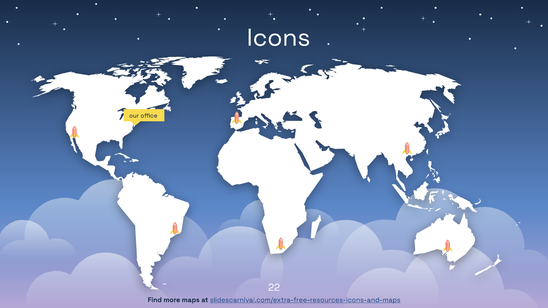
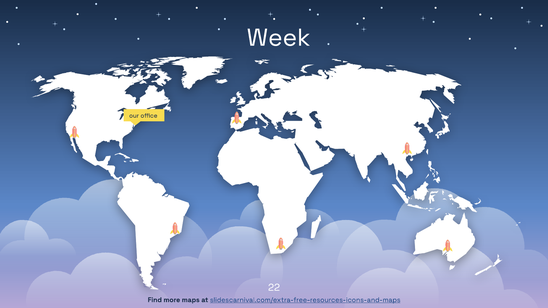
Icons: Icons -> Week
